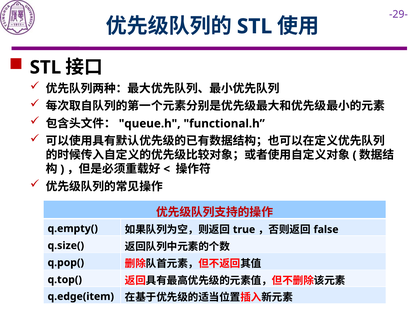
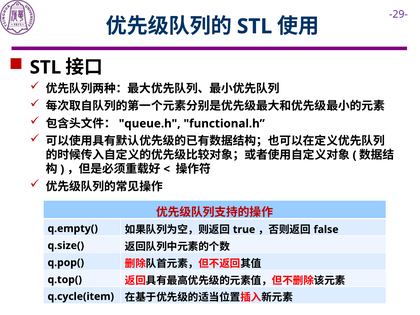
q.edge(item: q.edge(item -> q.cycle(item
